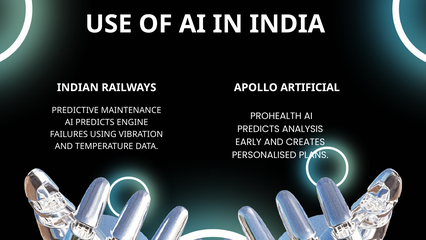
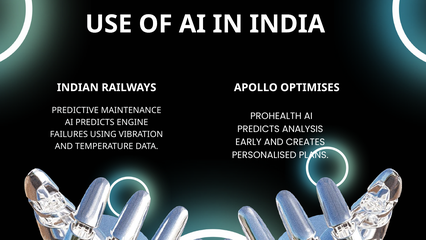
ARTIFICIAL: ARTIFICIAL -> OPTIMISES
